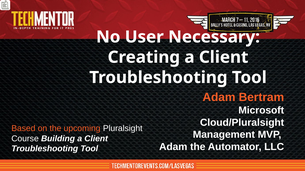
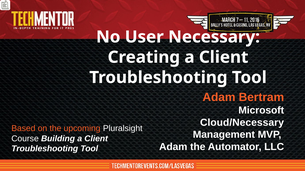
Cloud/Pluralsight: Cloud/Pluralsight -> Cloud/Necessary
